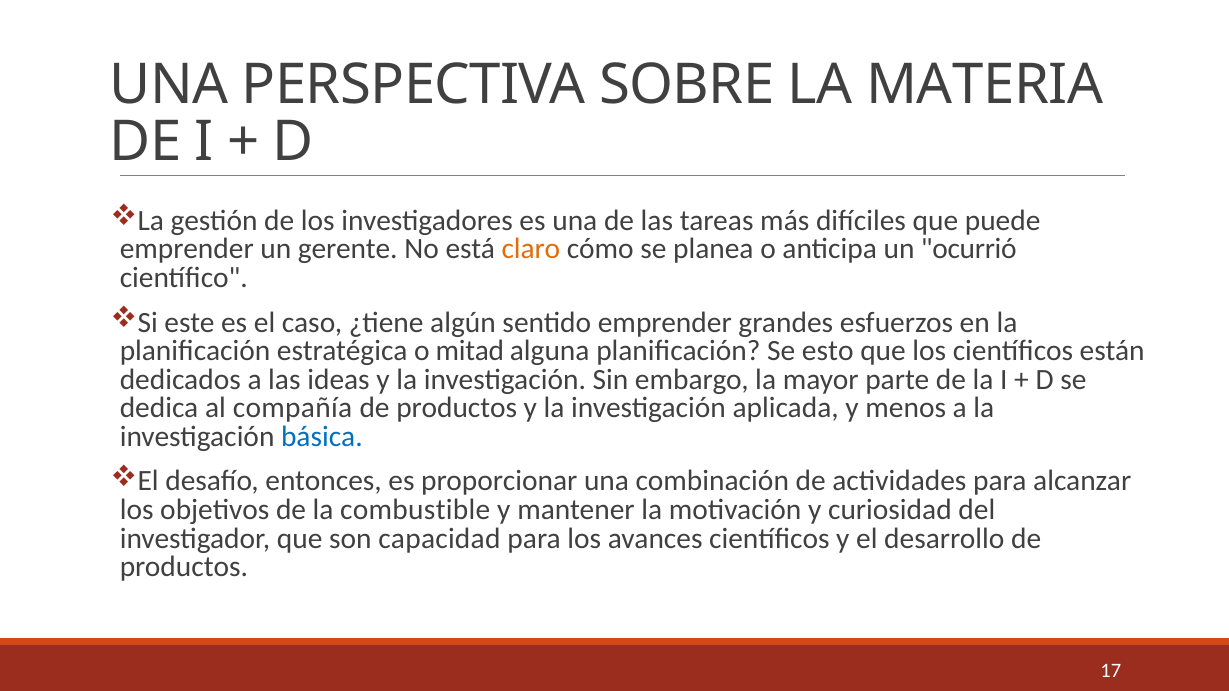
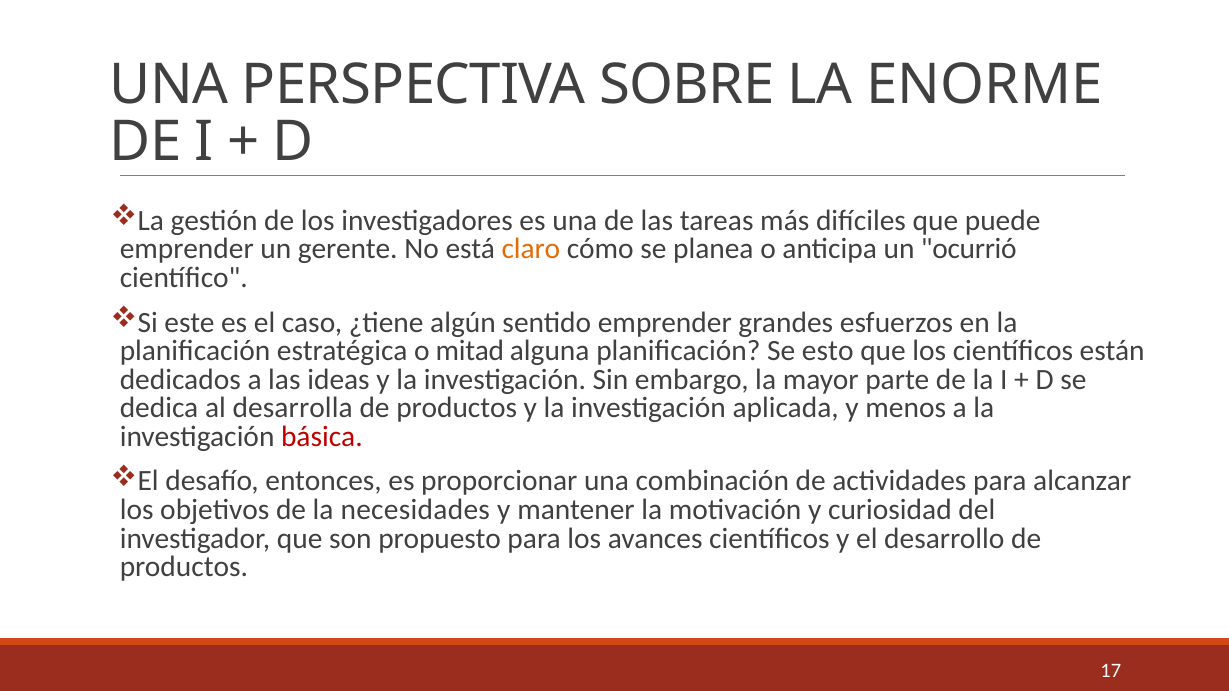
MATERIA: MATERIA -> ENORME
compañía: compañía -> desarrolla
básica colour: blue -> red
combustible: combustible -> necesidades
capacidad: capacidad -> propuesto
